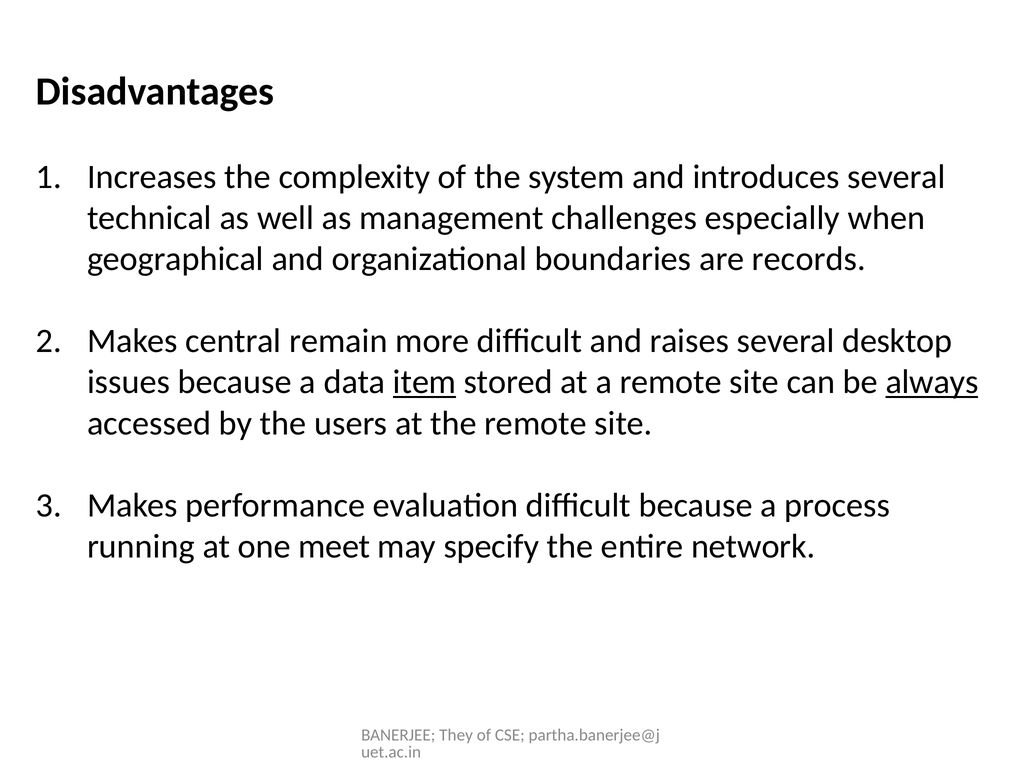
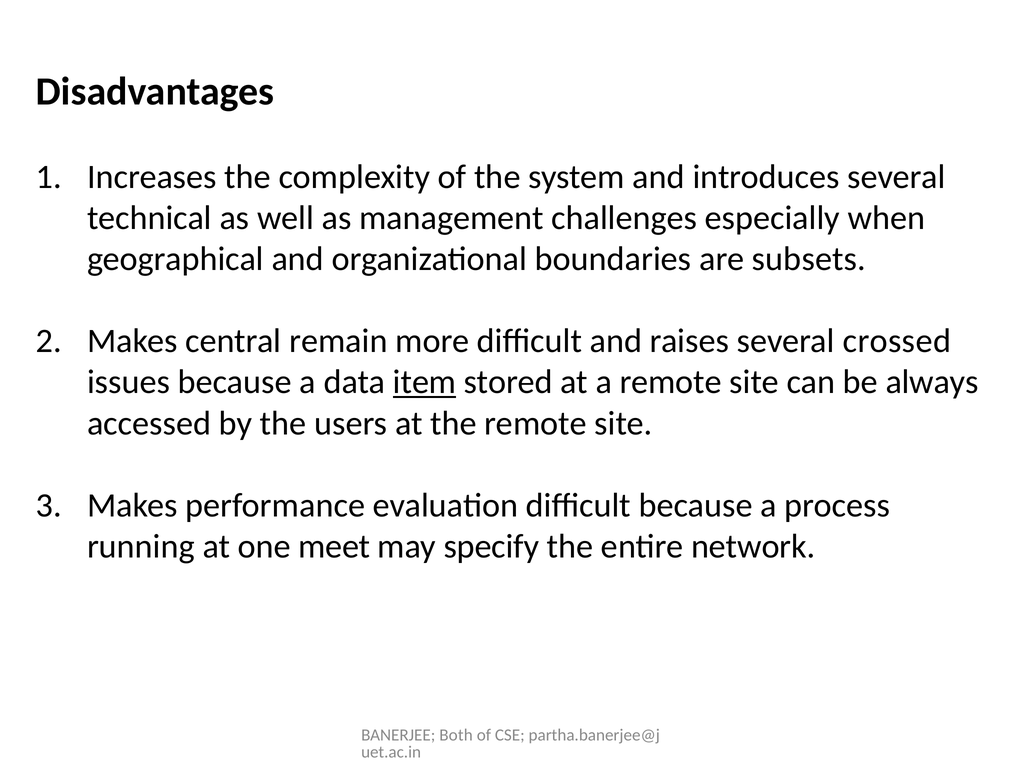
records: records -> subsets
desktop: desktop -> crossed
always underline: present -> none
They: They -> Both
